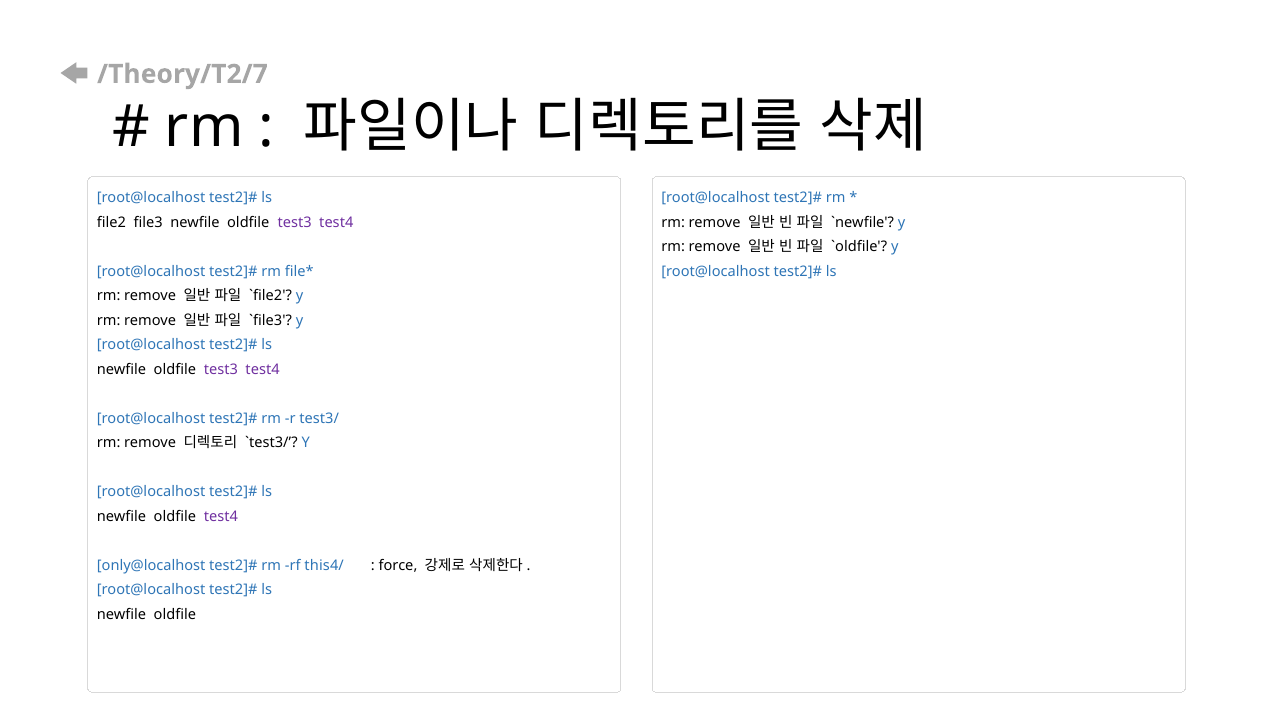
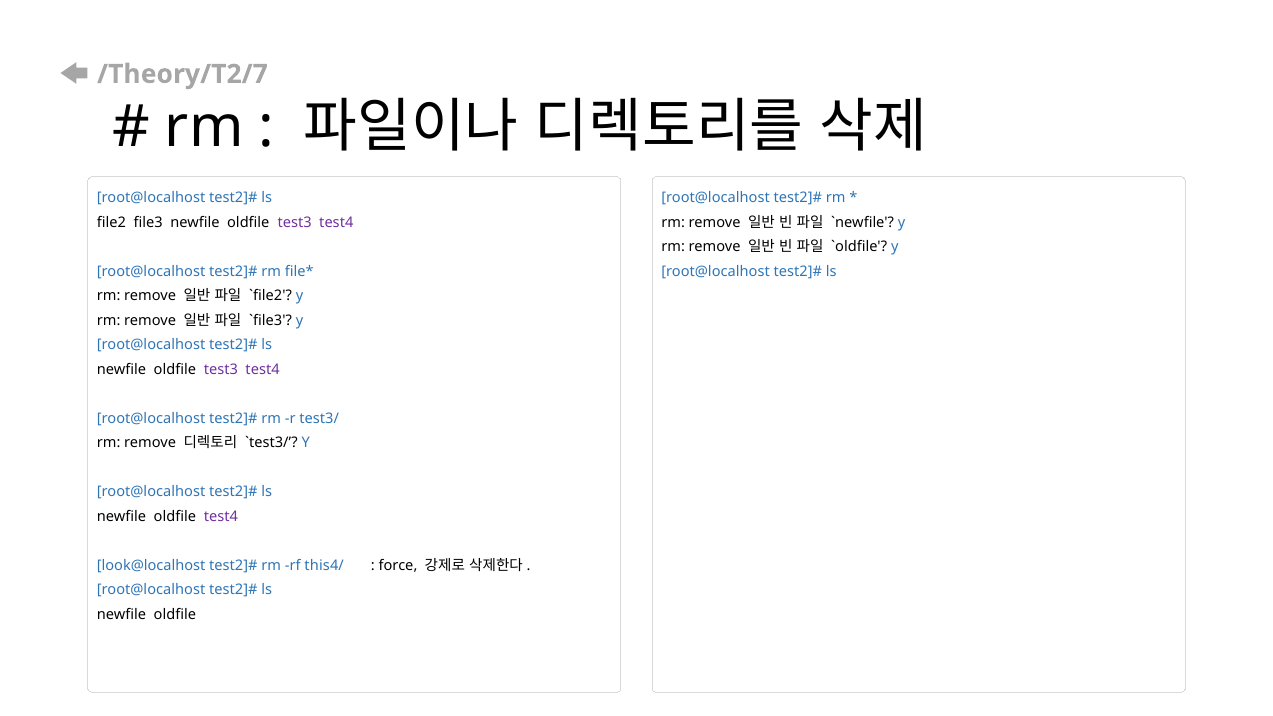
only@localhost: only@localhost -> look@localhost
